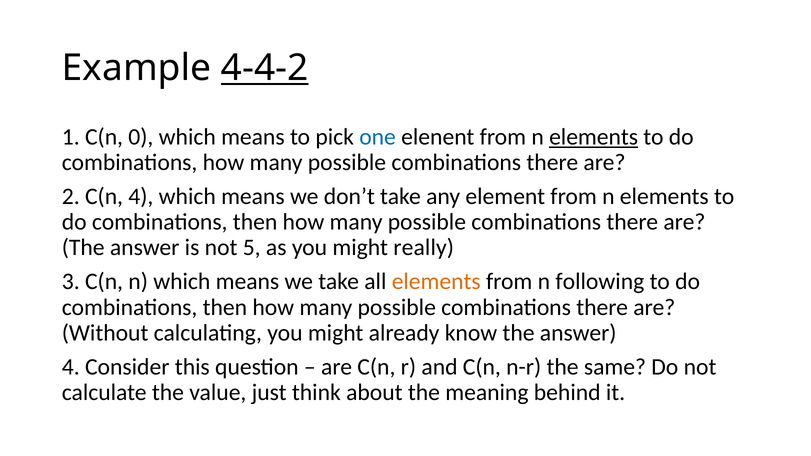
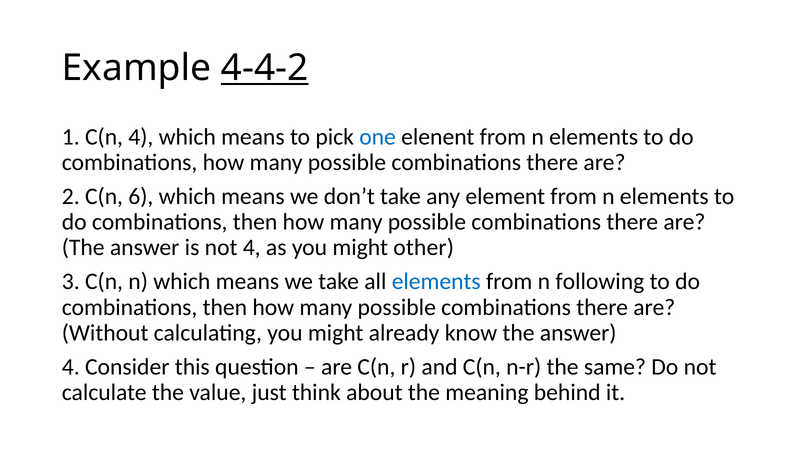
C(n 0: 0 -> 4
elements at (594, 137) underline: present -> none
C(n 4: 4 -> 6
not 5: 5 -> 4
really: really -> other
elements at (436, 282) colour: orange -> blue
